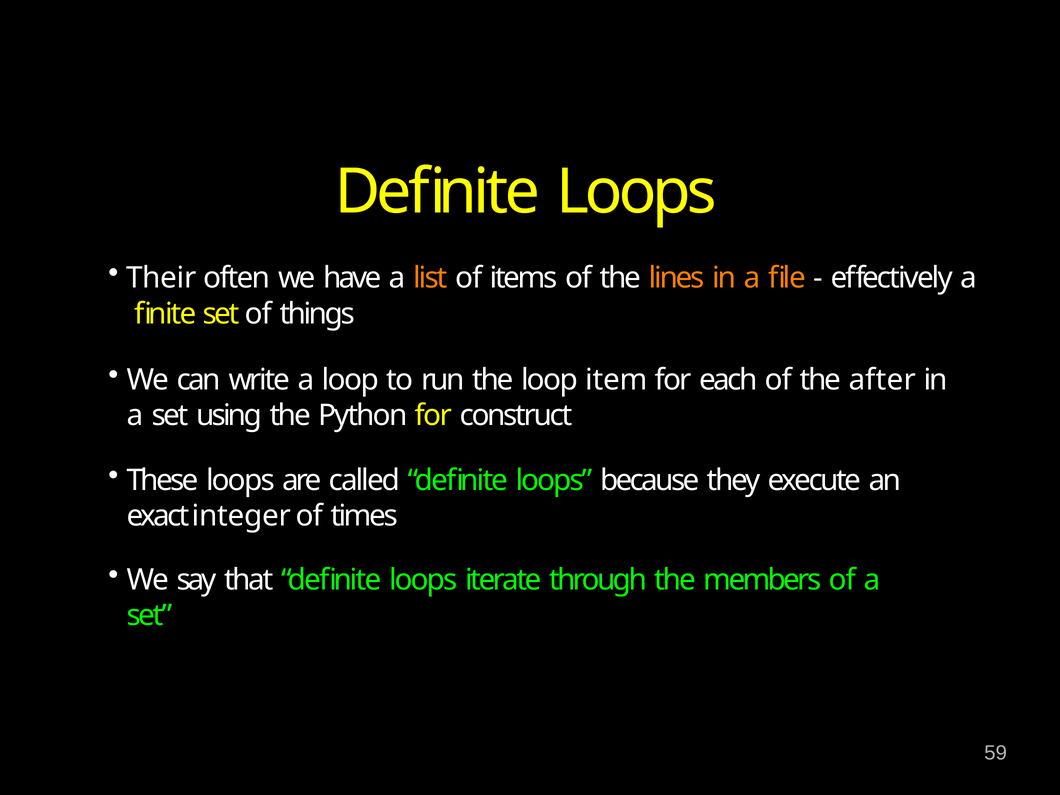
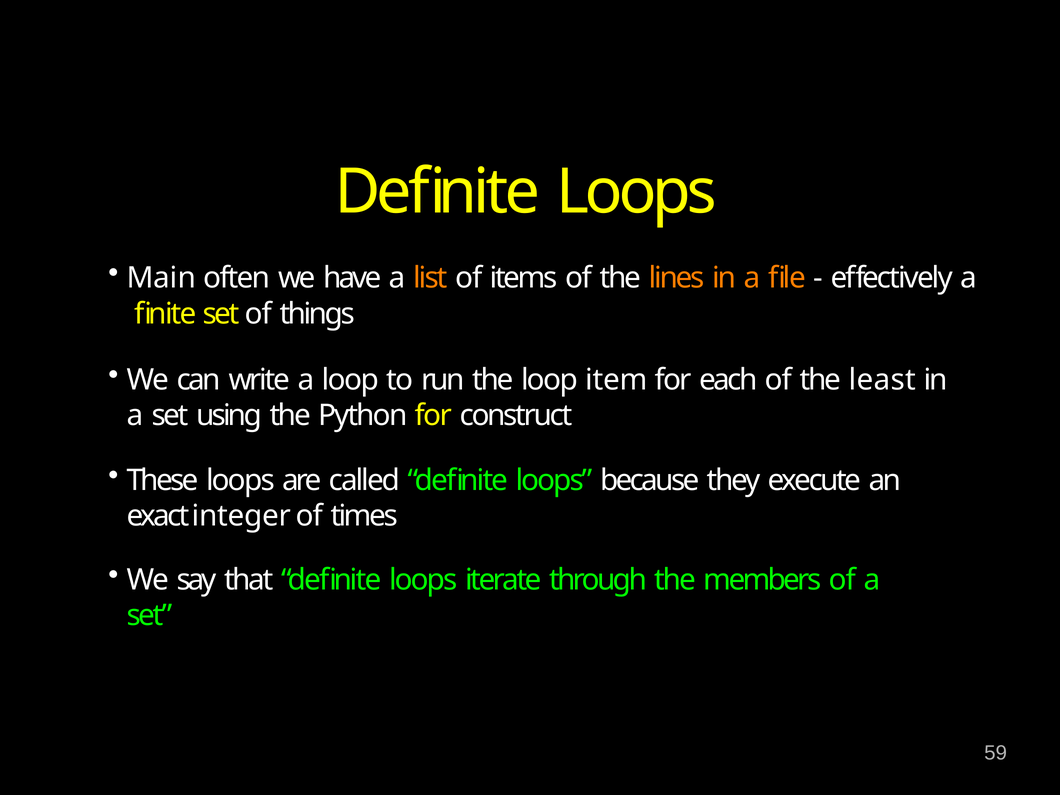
Their: Their -> Main
after: after -> least
